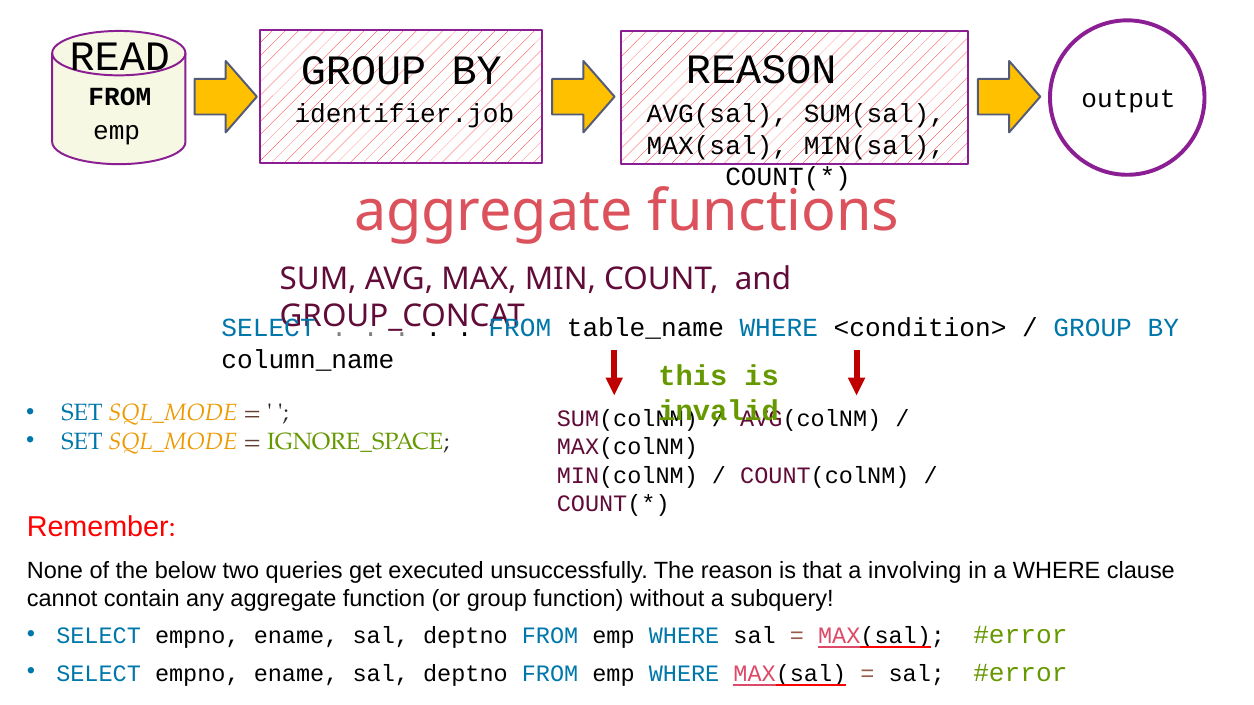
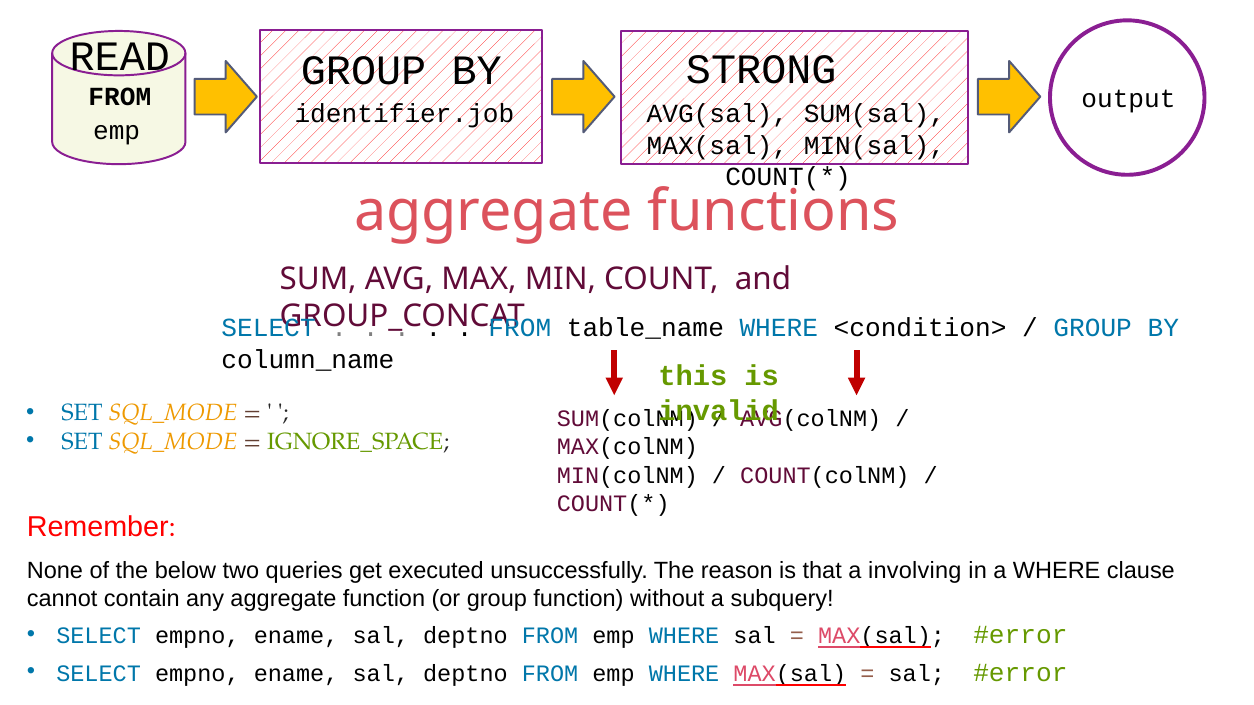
REASON at (761, 70): REASON -> STRONG
